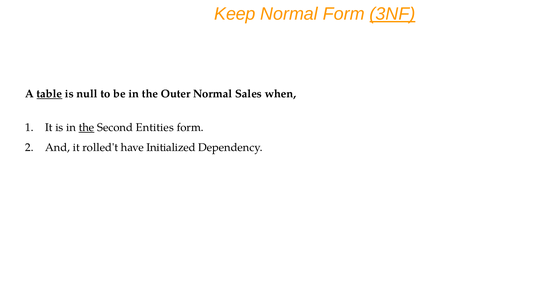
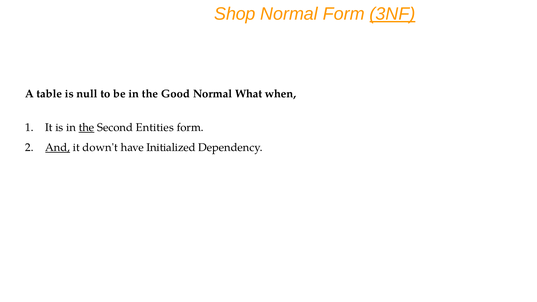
Keep: Keep -> Shop
table underline: present -> none
Outer: Outer -> Good
Sales: Sales -> What
And underline: none -> present
rolled't: rolled't -> down't
